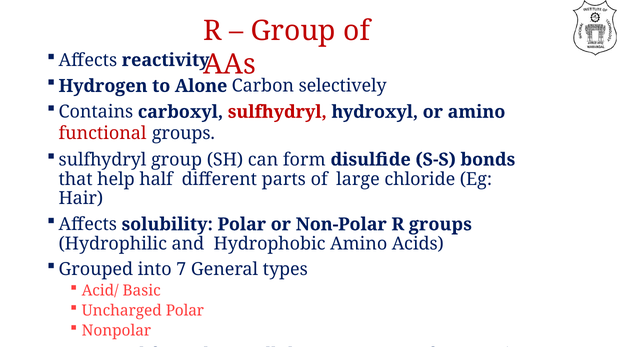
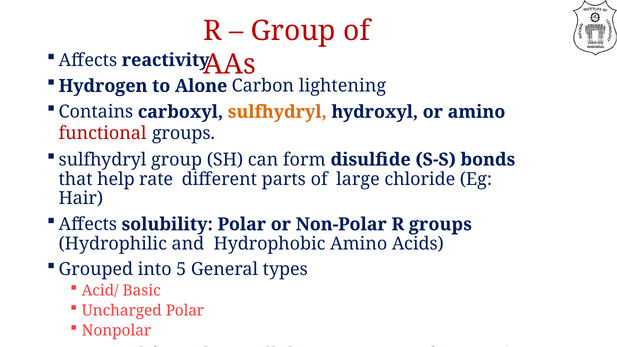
selectively: selectively -> lightening
sulfhydryl at (277, 112) colour: red -> orange
half: half -> rate
7: 7 -> 5
